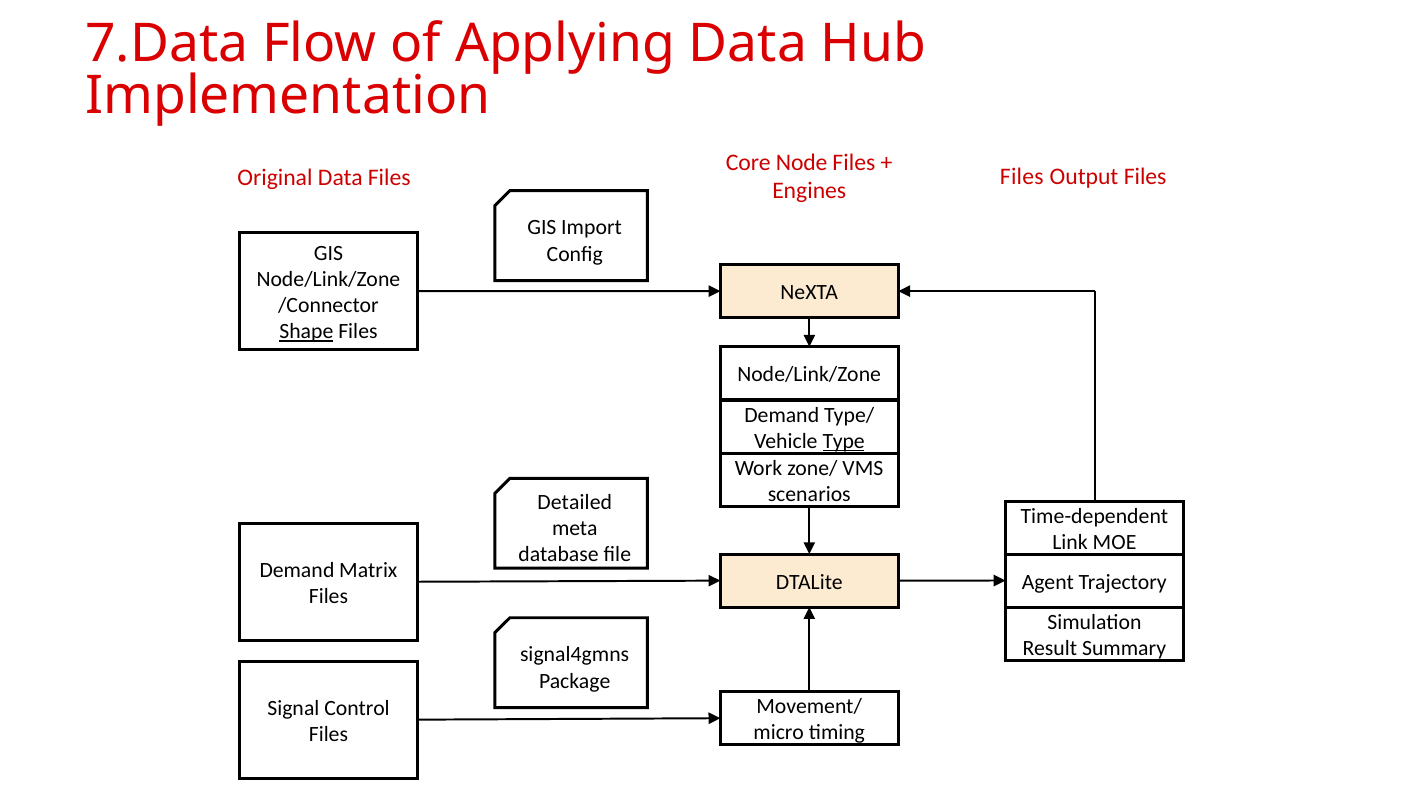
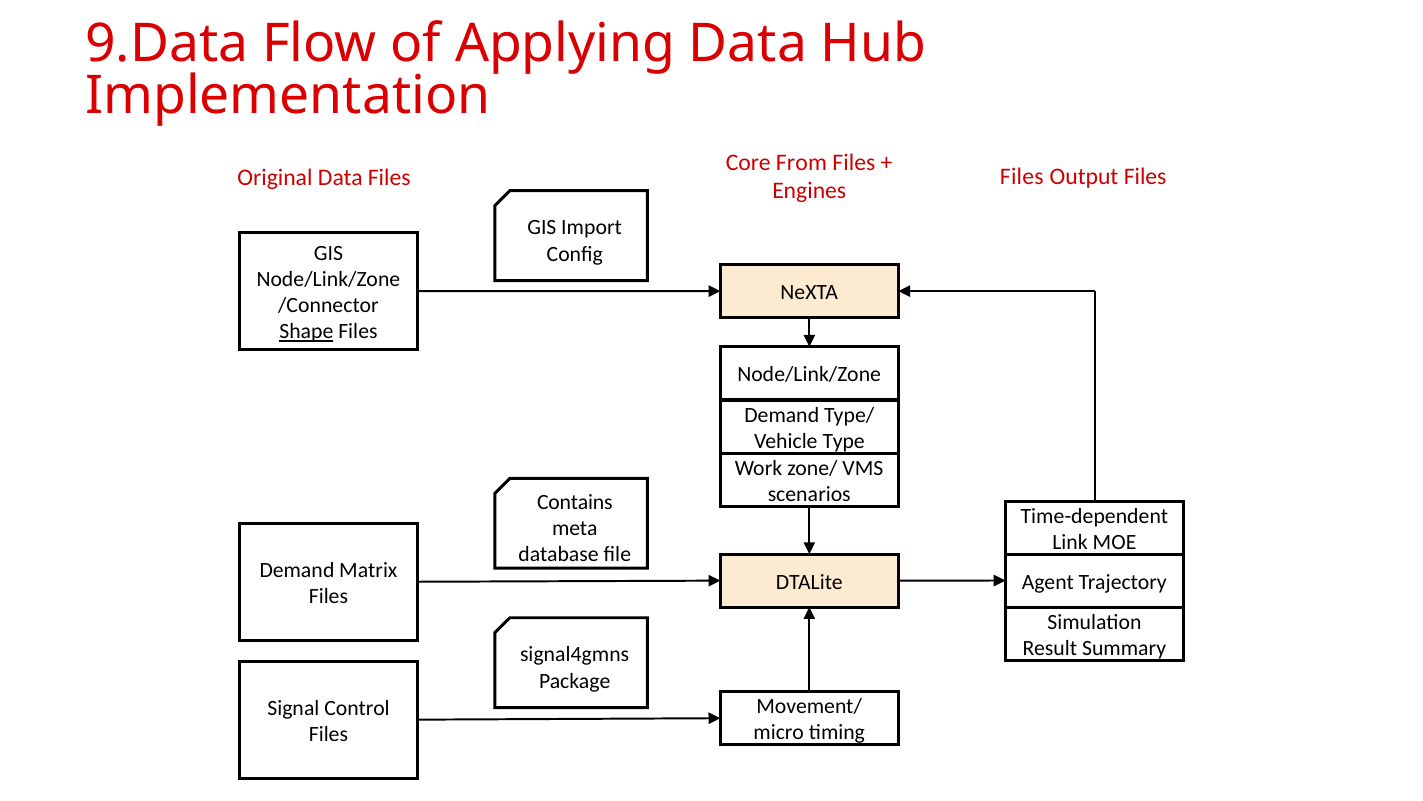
7.Data: 7.Data -> 9.Data
Node: Node -> From
Type underline: present -> none
Detailed: Detailed -> Contains
